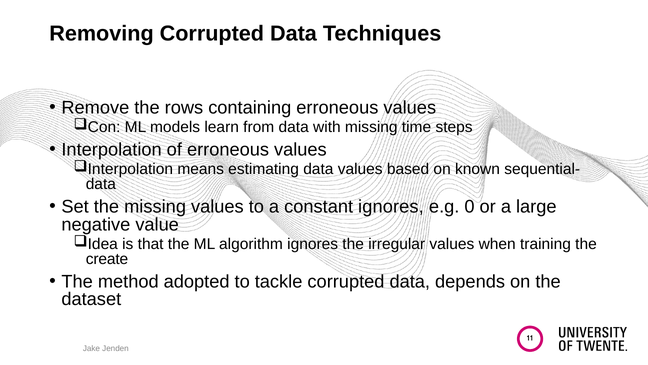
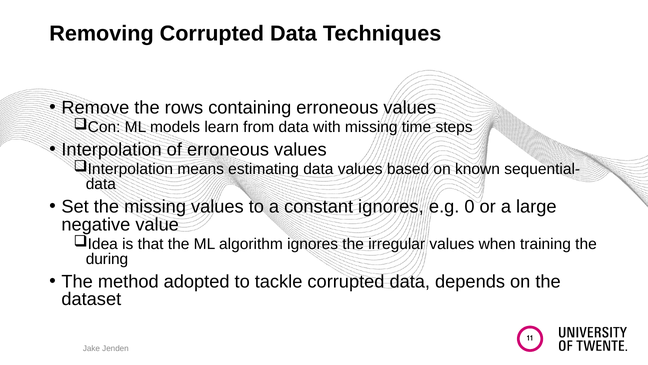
create: create -> during
